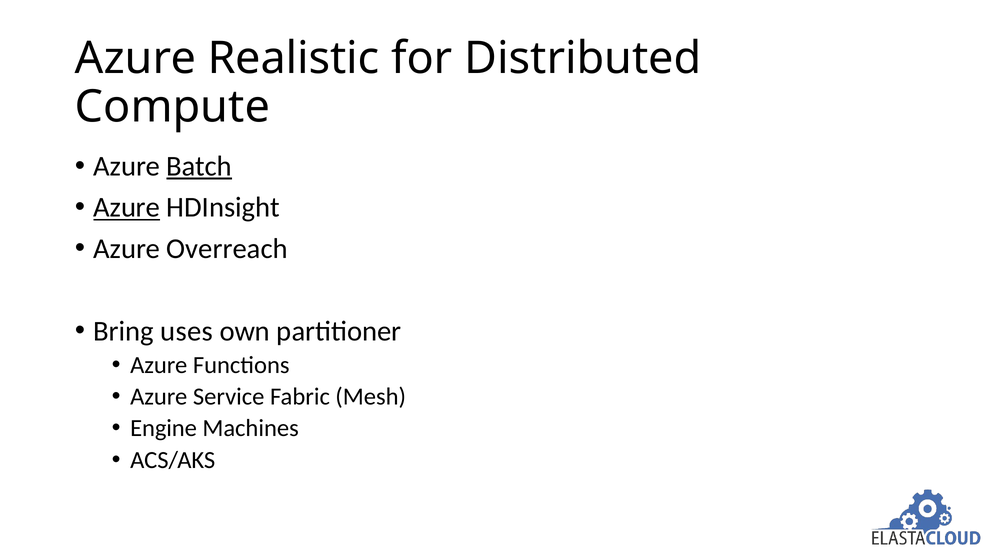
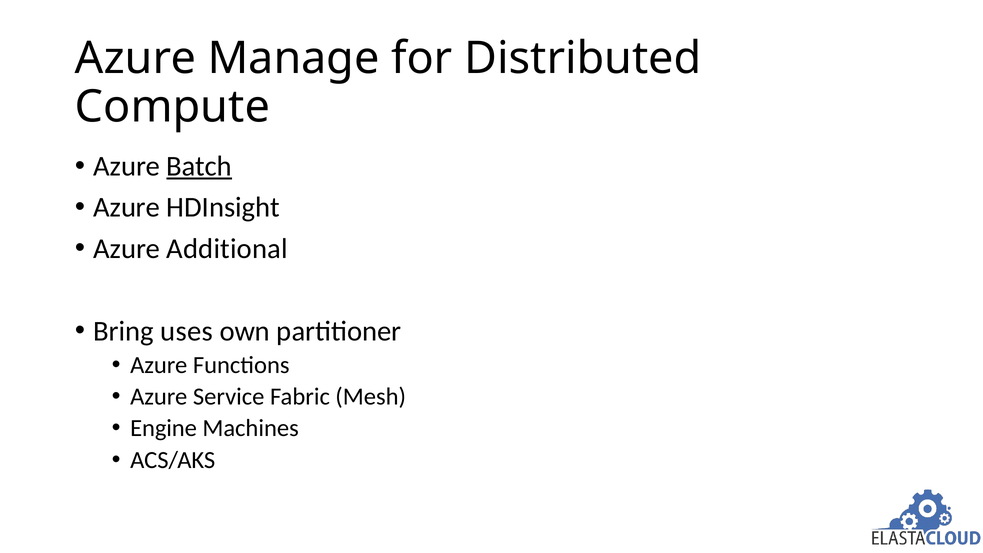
Realistic: Realistic -> Manage
Azure at (127, 207) underline: present -> none
Overreach: Overreach -> Additional
